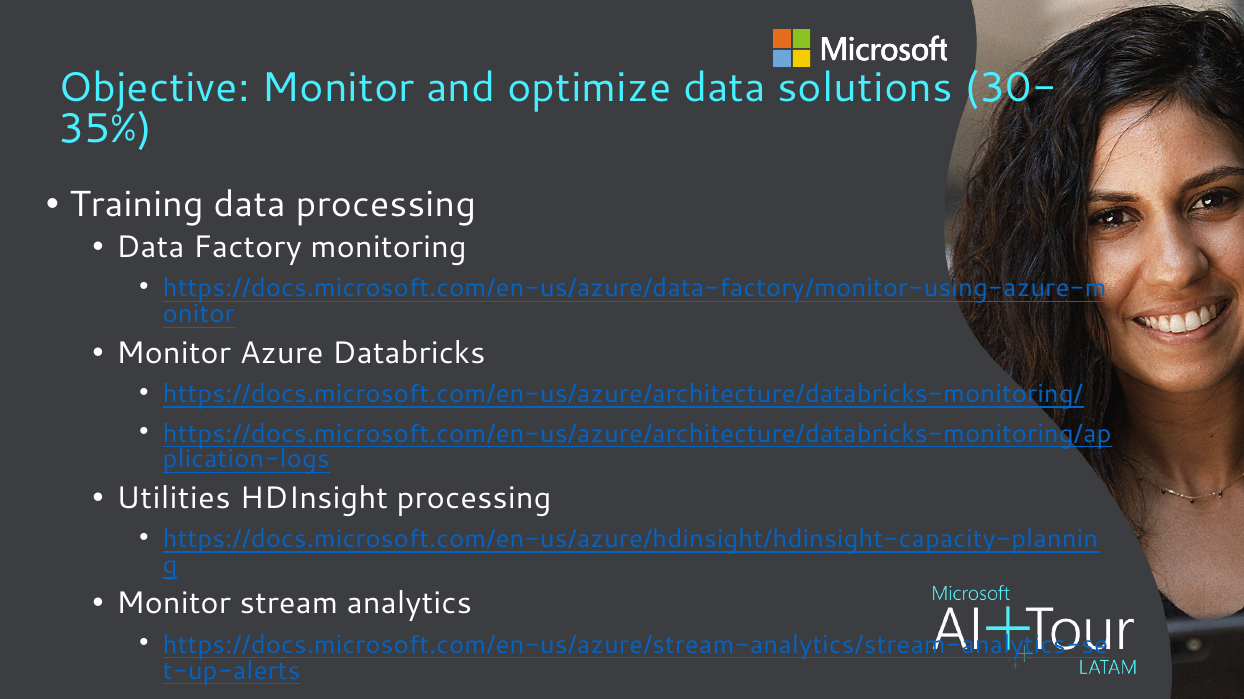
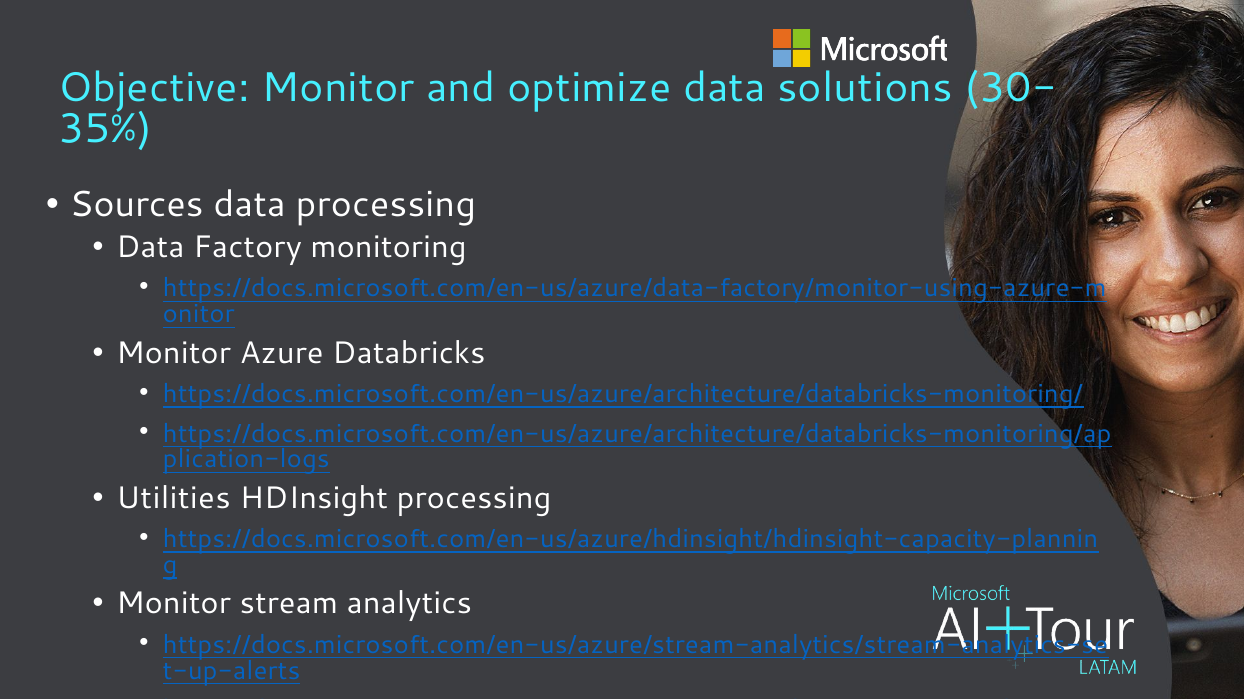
Training: Training -> Sources
